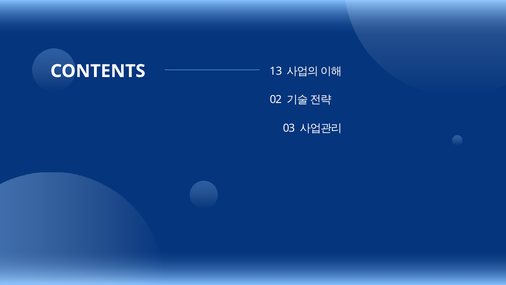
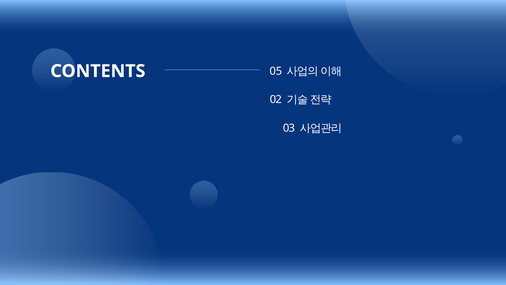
13: 13 -> 05
